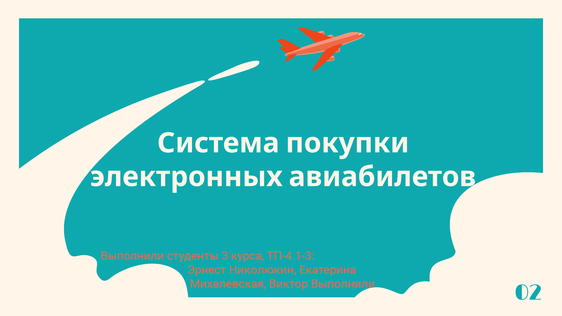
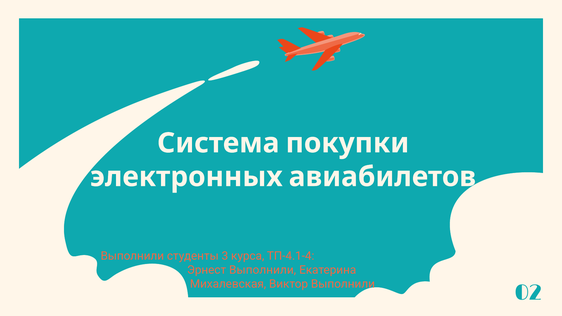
ТП-4.1-3: ТП-4.1-3 -> ТП-4.1-4
Эрнест Николюкин: Николюкин -> Выполнили
